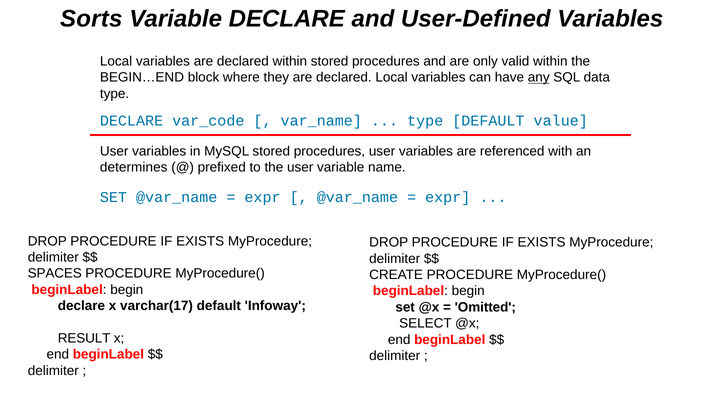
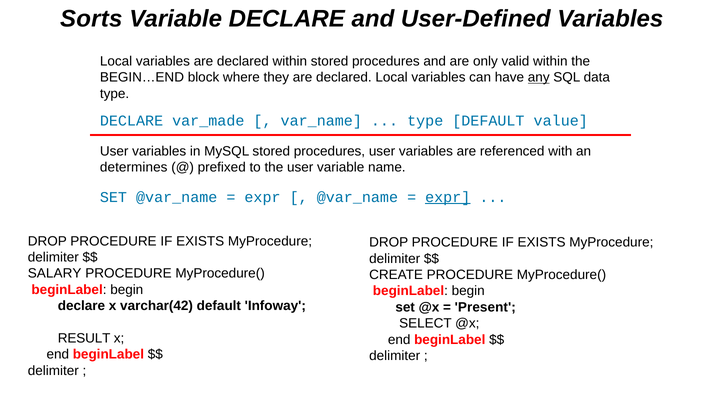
var_code: var_code -> var_made
expr at (448, 198) underline: none -> present
SPACES: SPACES -> SALARY
varchar(17: varchar(17 -> varchar(42
Omitted: Omitted -> Present
